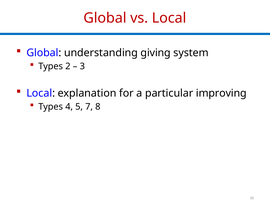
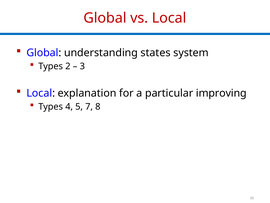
giving: giving -> states
